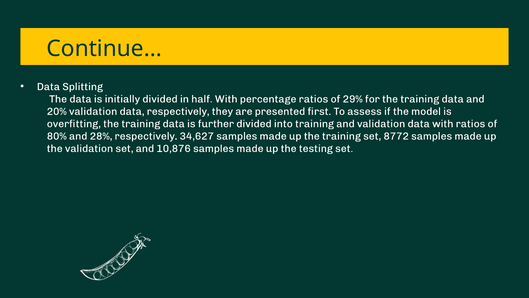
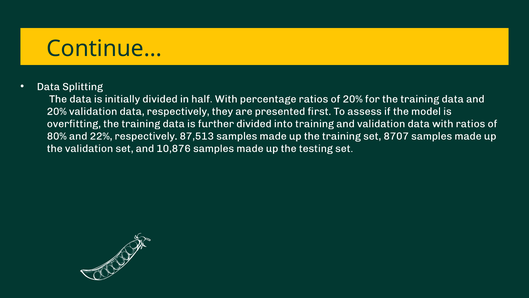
of 29%: 29% -> 20%
28%: 28% -> 22%
34,627: 34,627 -> 87,513
8772: 8772 -> 8707
